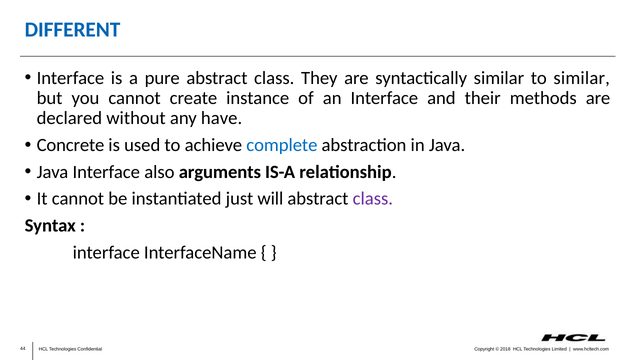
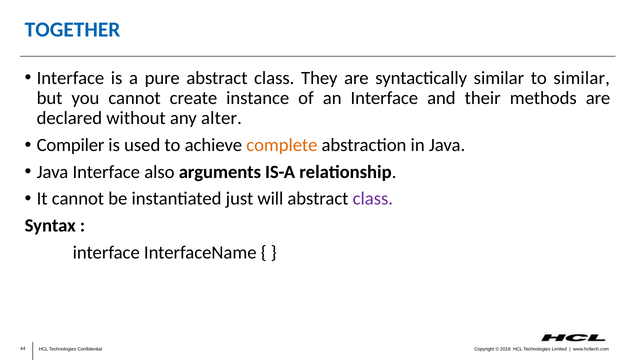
DIFFERENT: DIFFERENT -> TOGETHER
have: have -> alter
Concrete: Concrete -> Compiler
complete colour: blue -> orange
